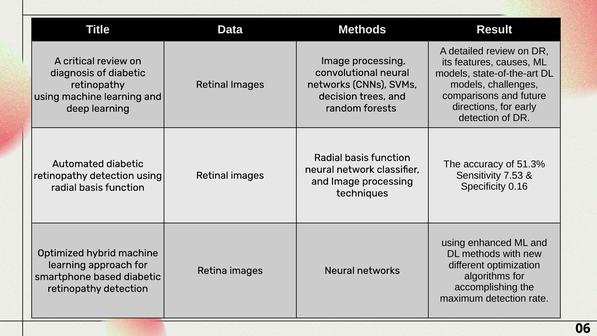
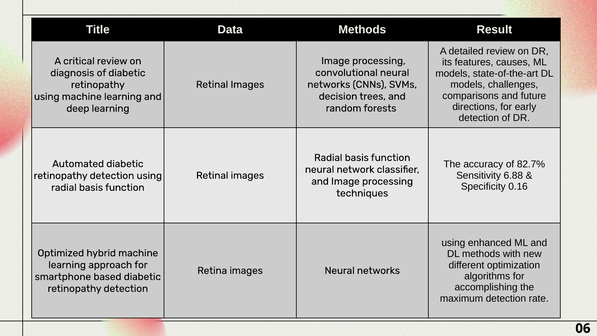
51.3%: 51.3% -> 82.7%
7.53: 7.53 -> 6.88
